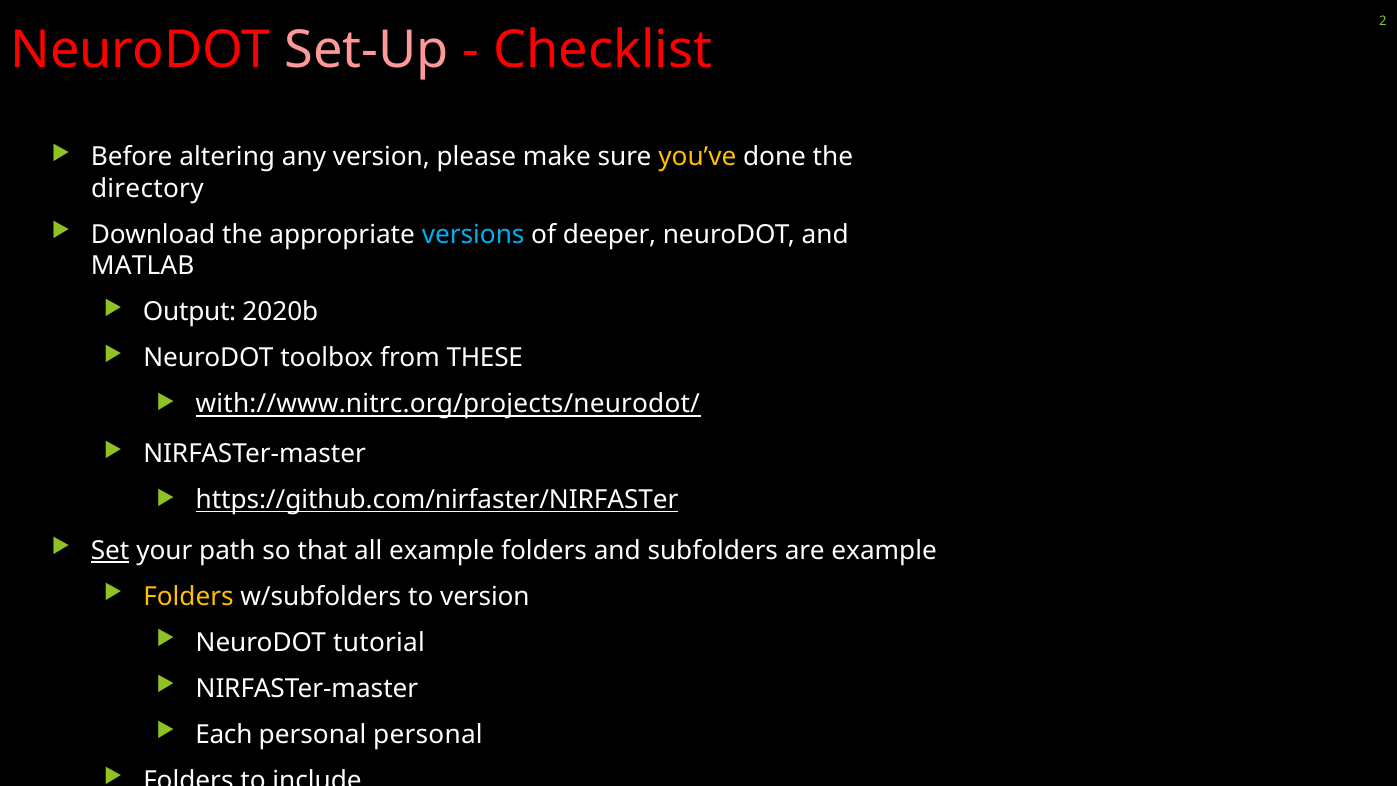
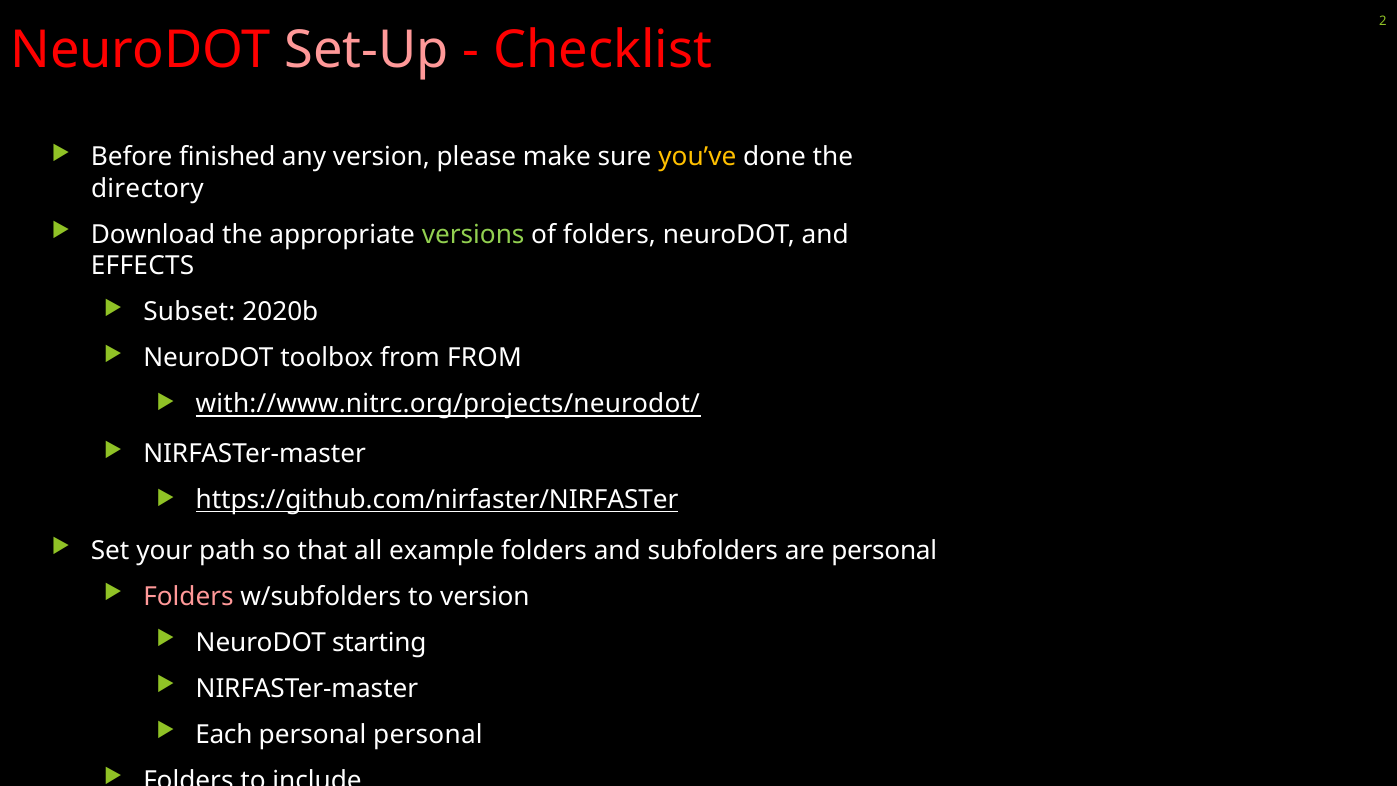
altering: altering -> finished
versions colour: light blue -> light green
of deeper: deeper -> folders
MATLAB: MATLAB -> EFFECTS
Output at (190, 312): Output -> Subset
from THESE: THESE -> FROM
Set underline: present -> none
are example: example -> personal
Folders at (188, 596) colour: yellow -> pink
tutorial: tutorial -> starting
